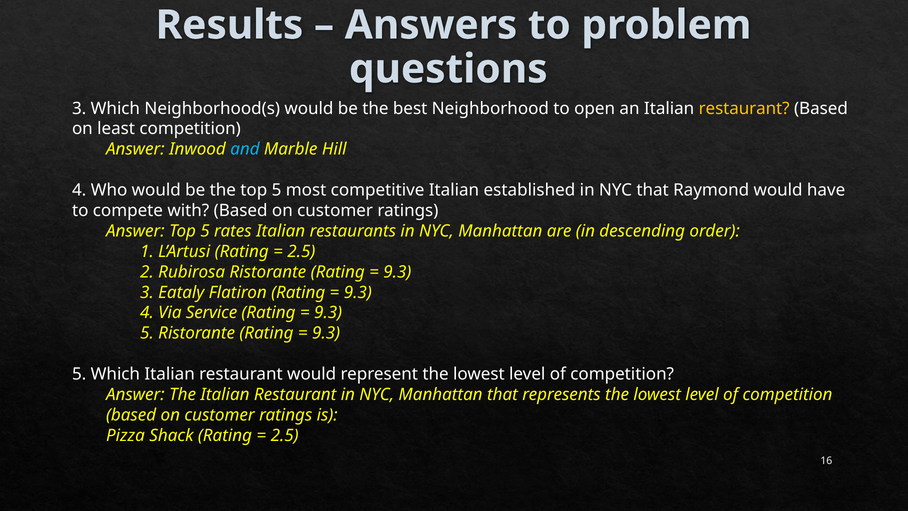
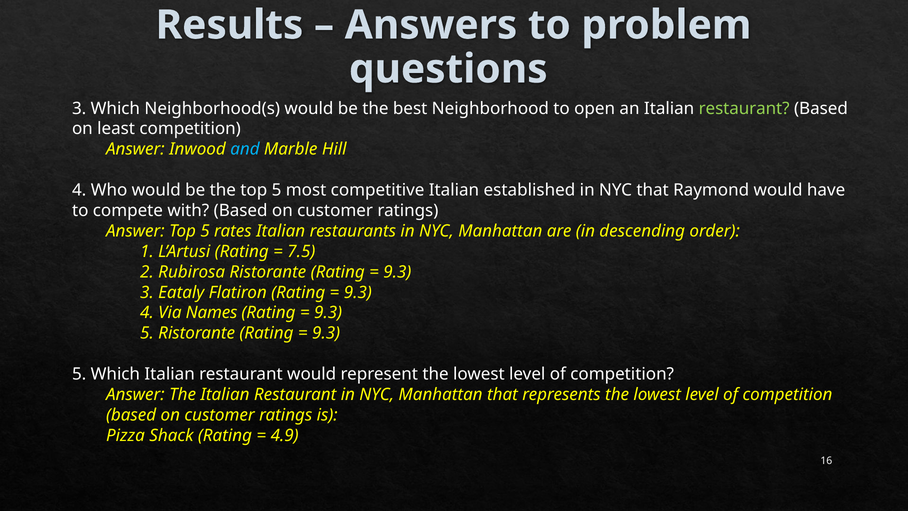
restaurant at (744, 108) colour: yellow -> light green
2.5 at (301, 251): 2.5 -> 7.5
Service: Service -> Names
2.5 at (285, 435): 2.5 -> 4.9
